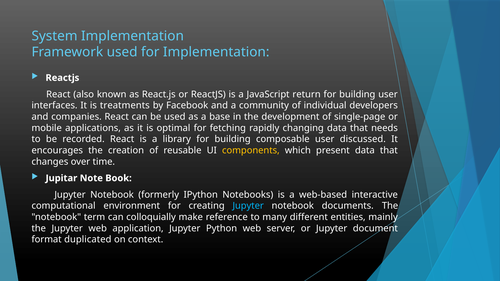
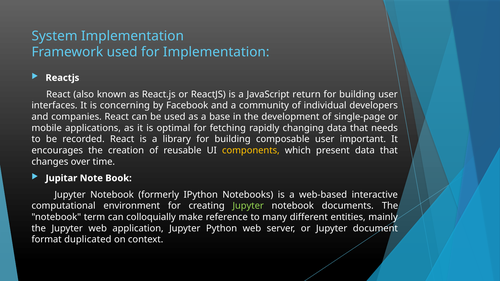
treatments: treatments -> concerning
discussed: discussed -> important
Jupyter at (248, 206) colour: light blue -> light green
